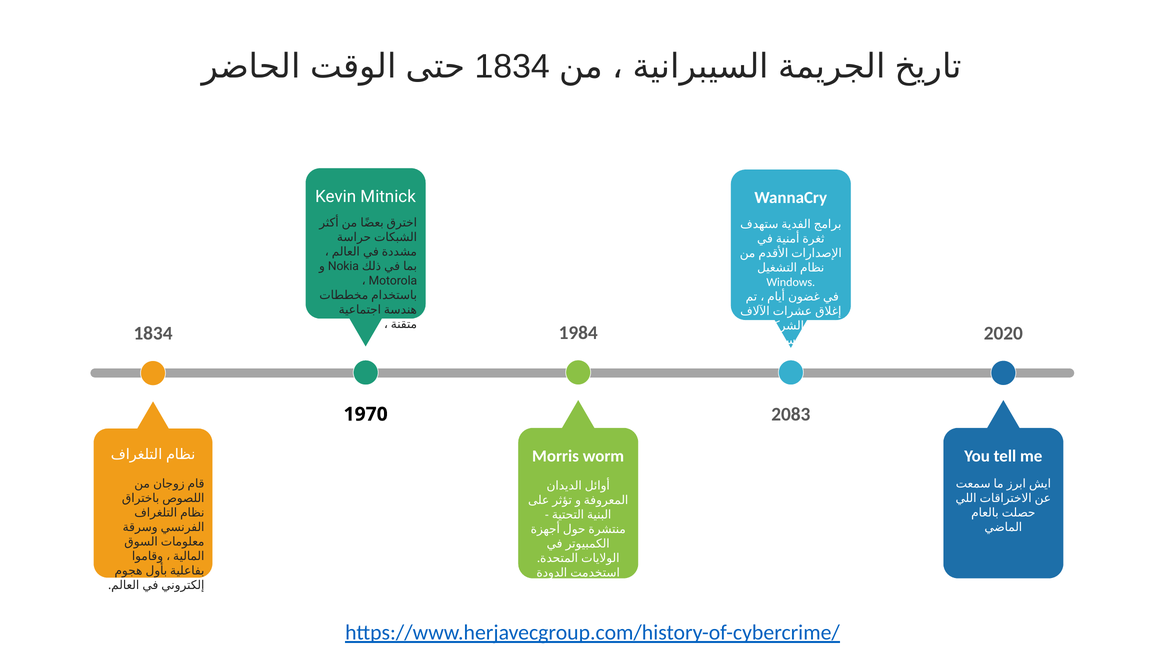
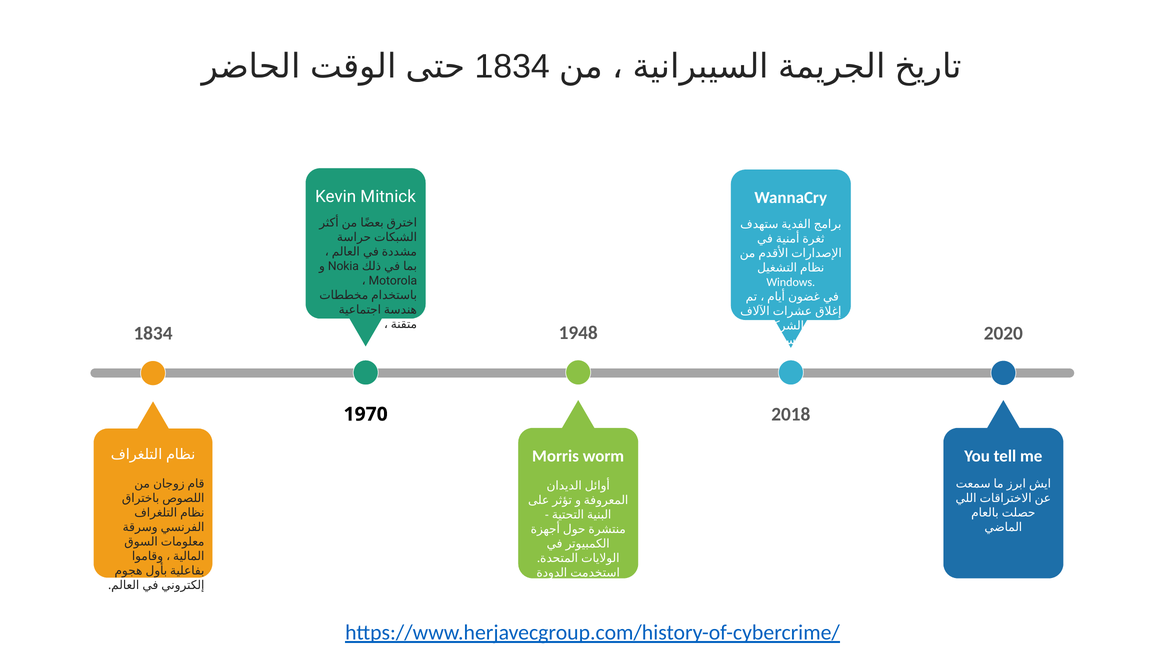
1984: 1984 -> 1948
2083: 2083 -> 2018
